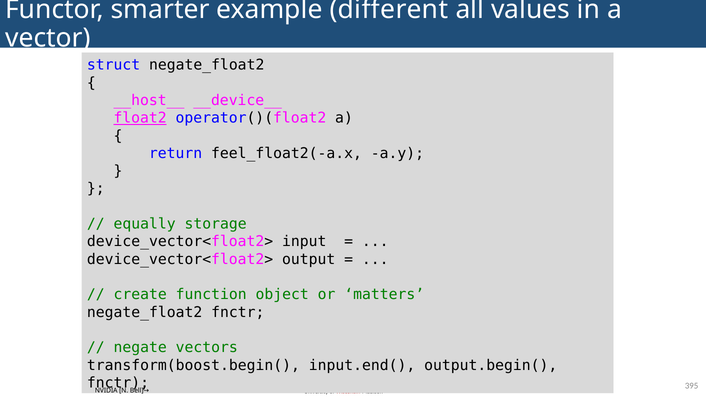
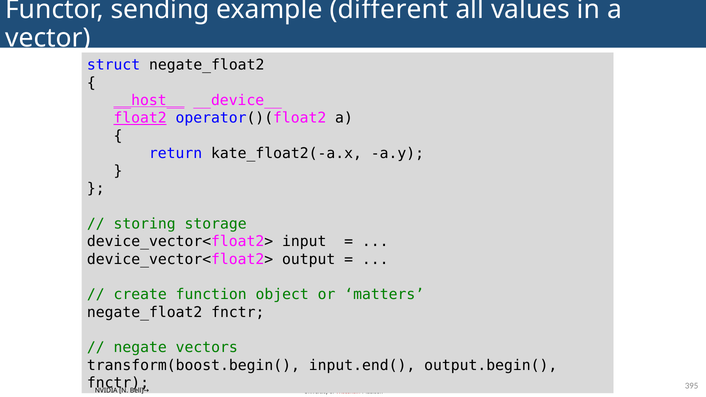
smarter: smarter -> sending
__host__ underline: none -> present
feel_float2(-a.x: feel_float2(-a.x -> kate_float2(-a.x
equally: equally -> storing
